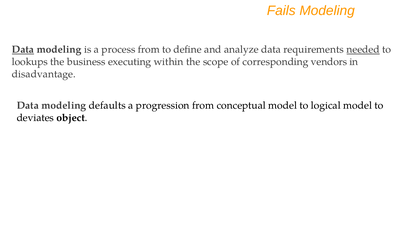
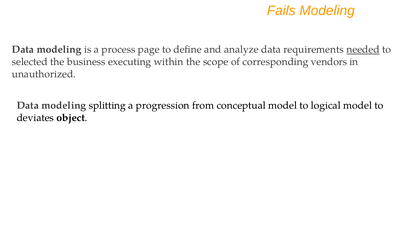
Data at (23, 50) underline: present -> none
process from: from -> page
lookups: lookups -> selected
disadvantage: disadvantage -> unauthorized
defaults: defaults -> splitting
